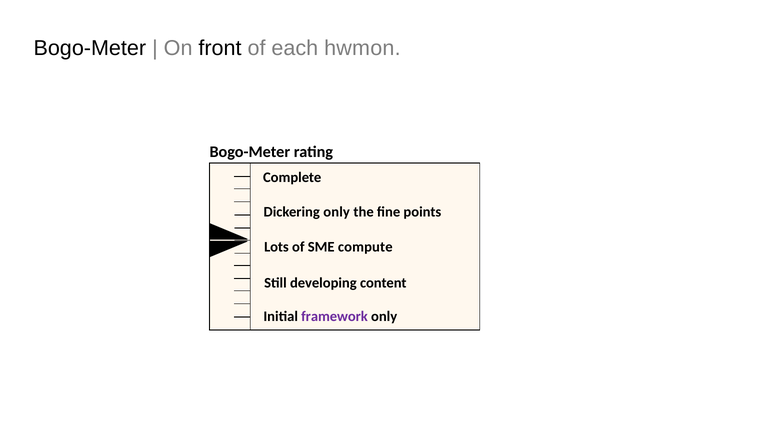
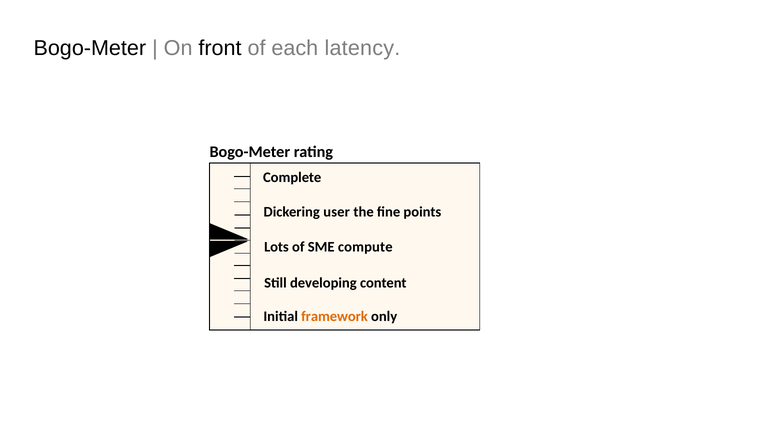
hwmon: hwmon -> latency
Dickering only: only -> user
framework colour: purple -> orange
